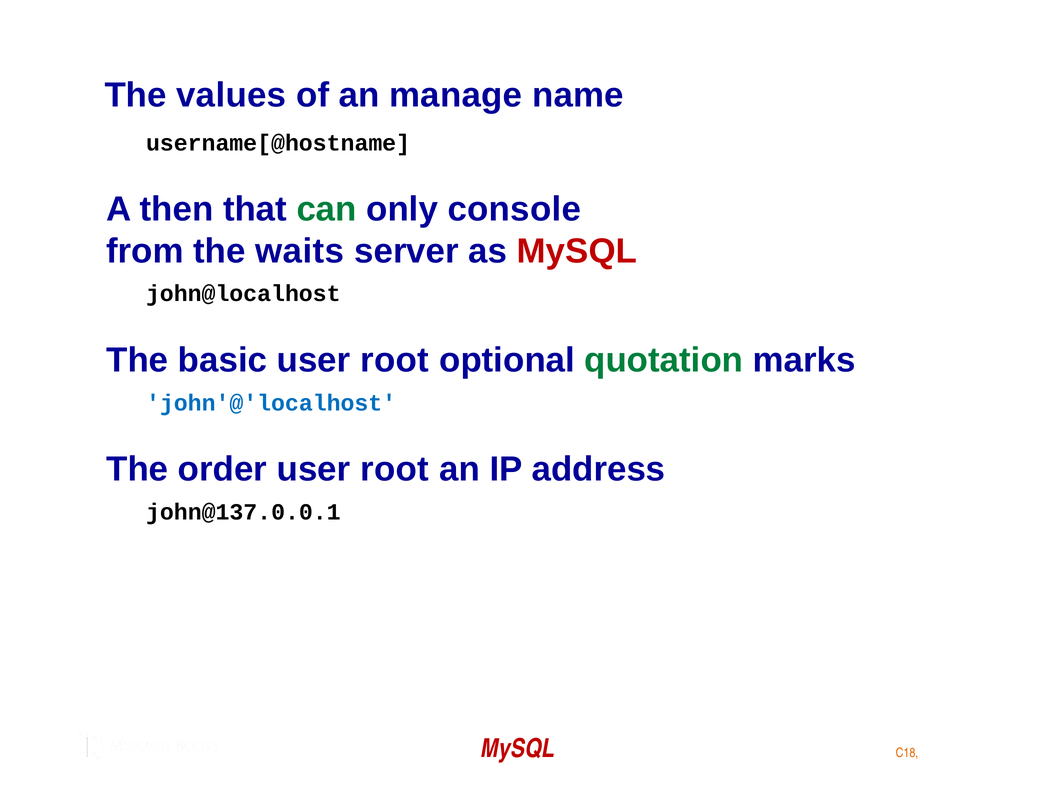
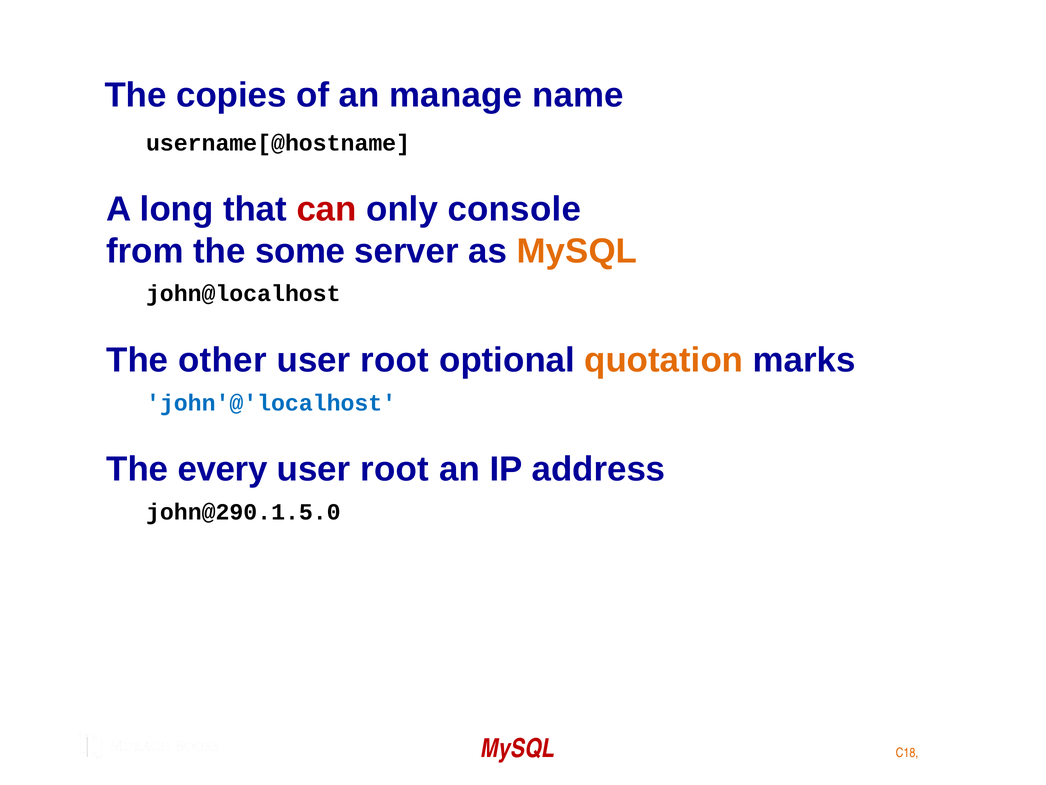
values: values -> copies
then: then -> long
can colour: green -> red
waits: waits -> some
MySQL at (577, 251) colour: red -> orange
basic: basic -> other
quotation colour: green -> orange
order: order -> every
john@137.0.0.1: john@137.0.0.1 -> john@290.1.5.0
